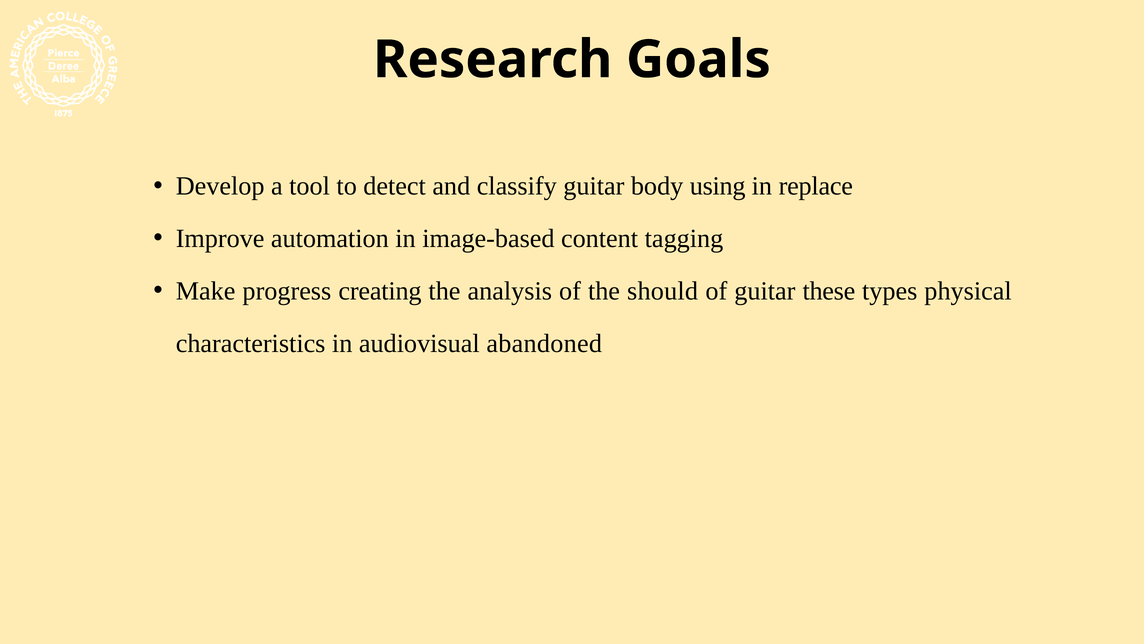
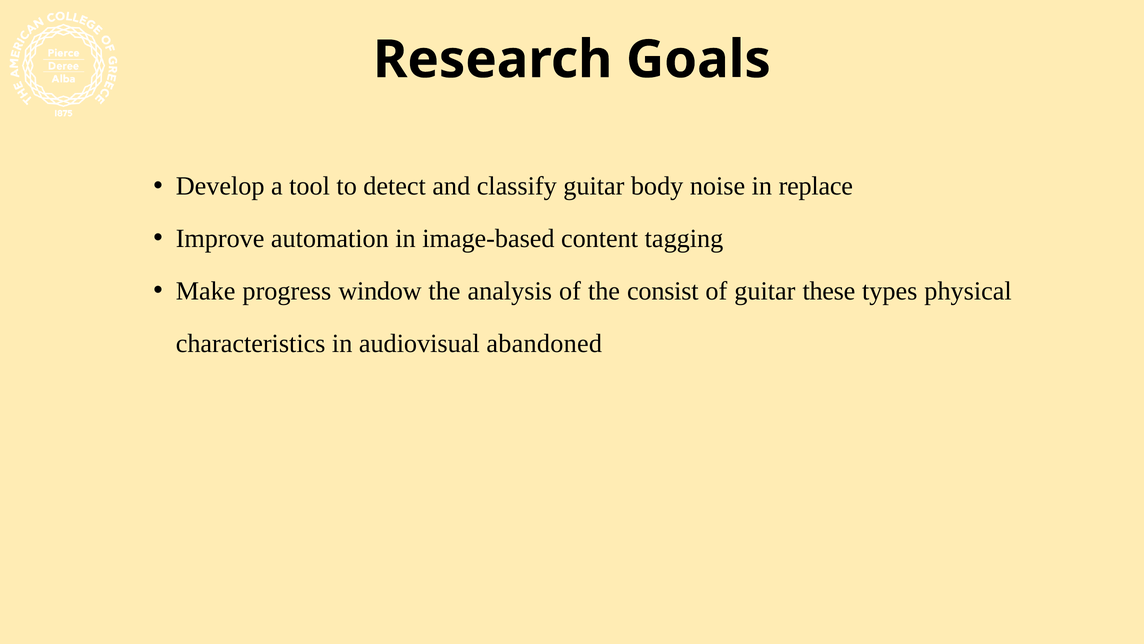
using: using -> noise
creating: creating -> window
should: should -> consist
